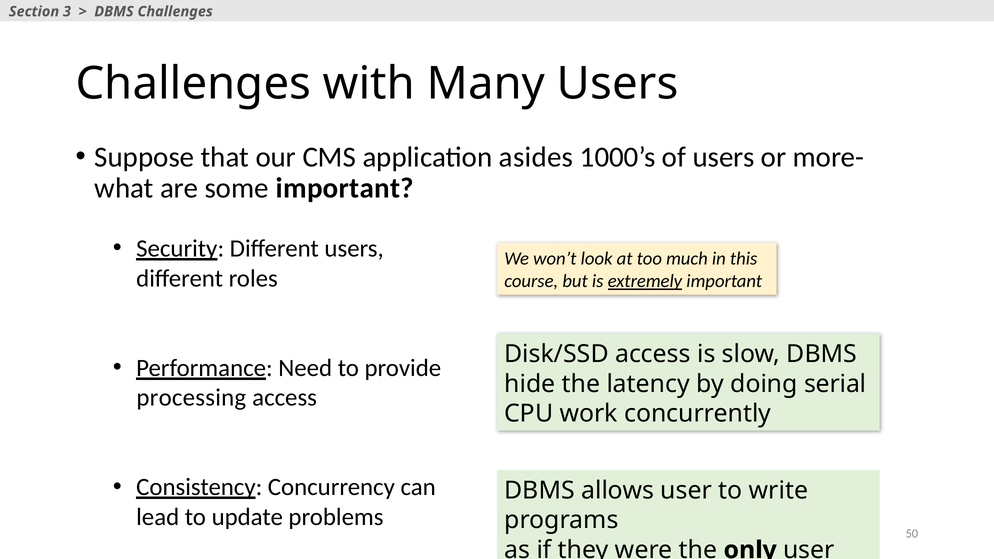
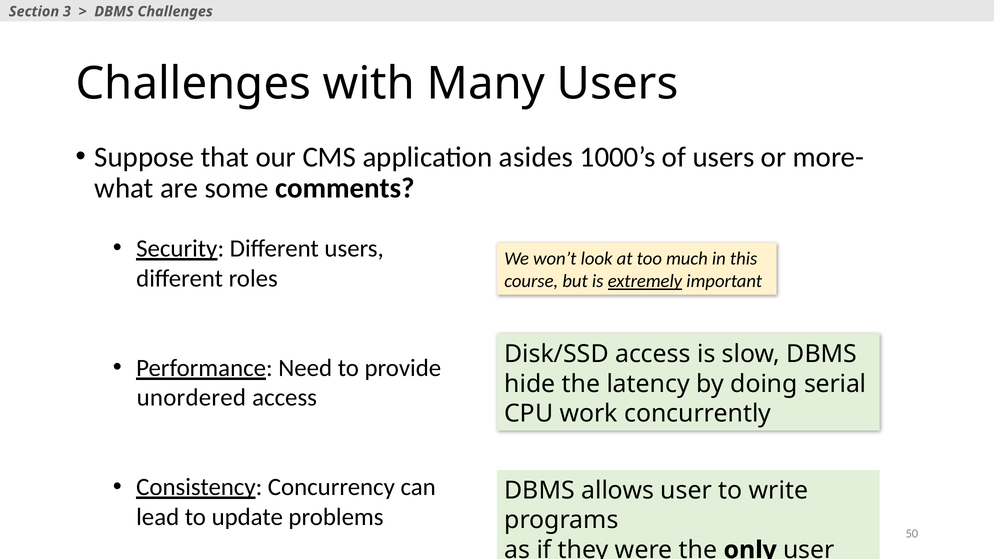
some important: important -> comments
processing: processing -> unordered
